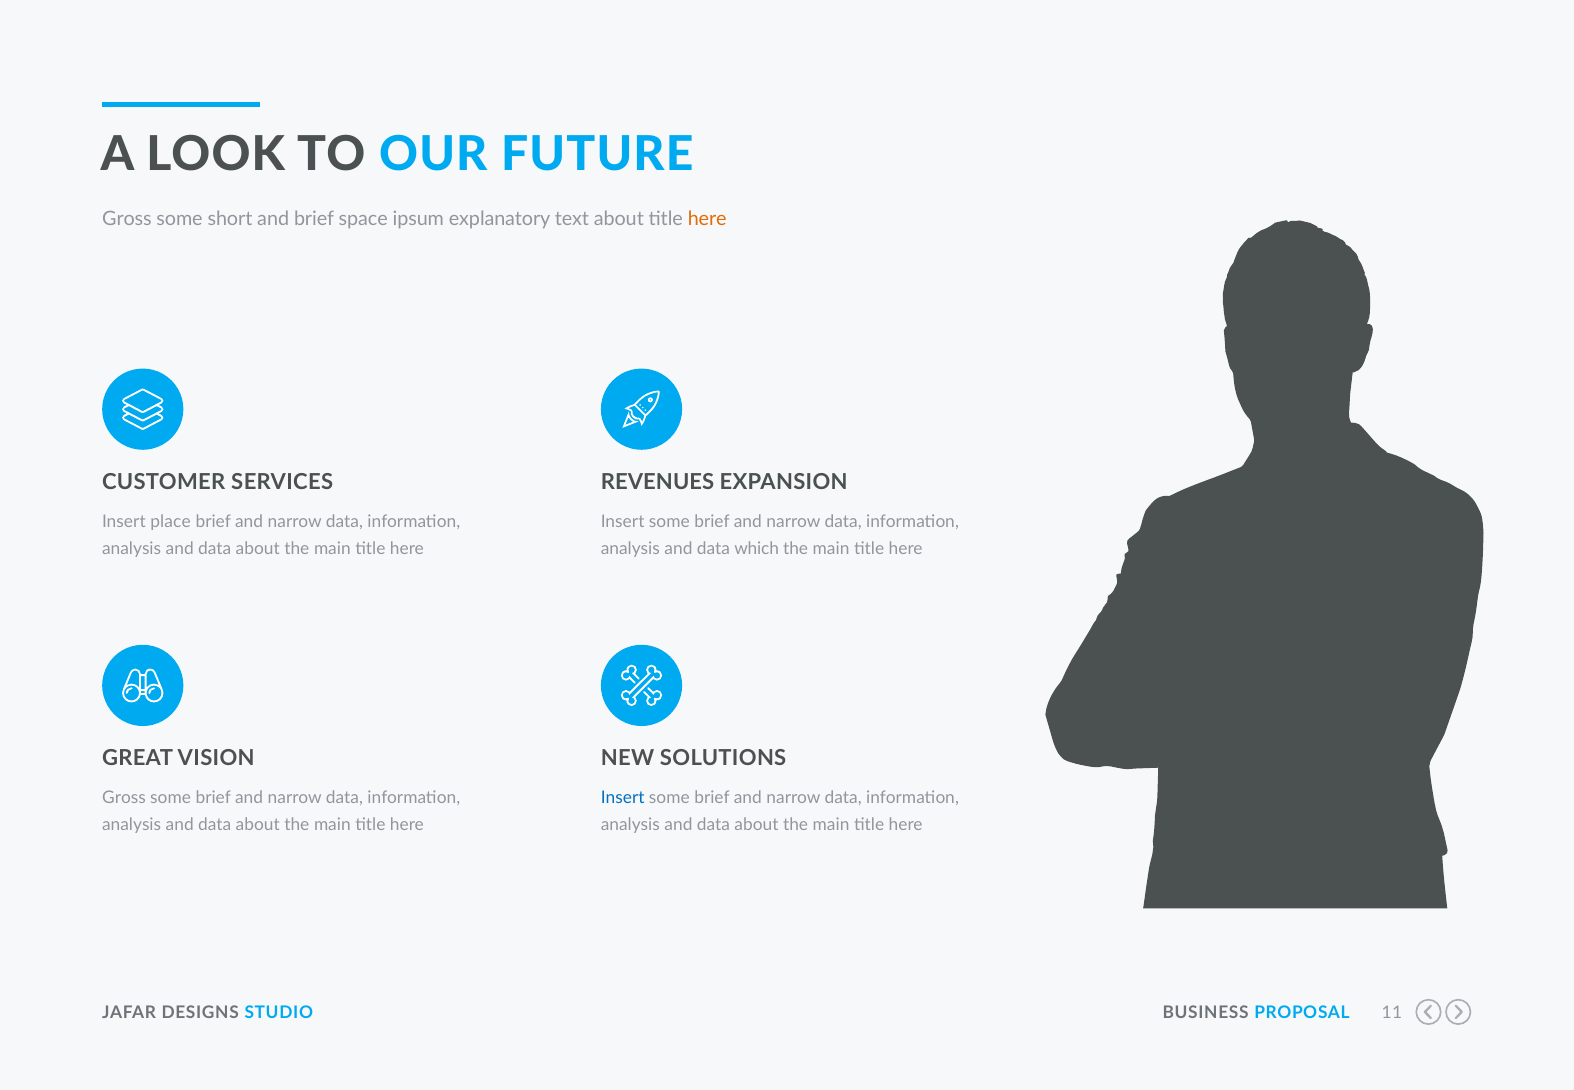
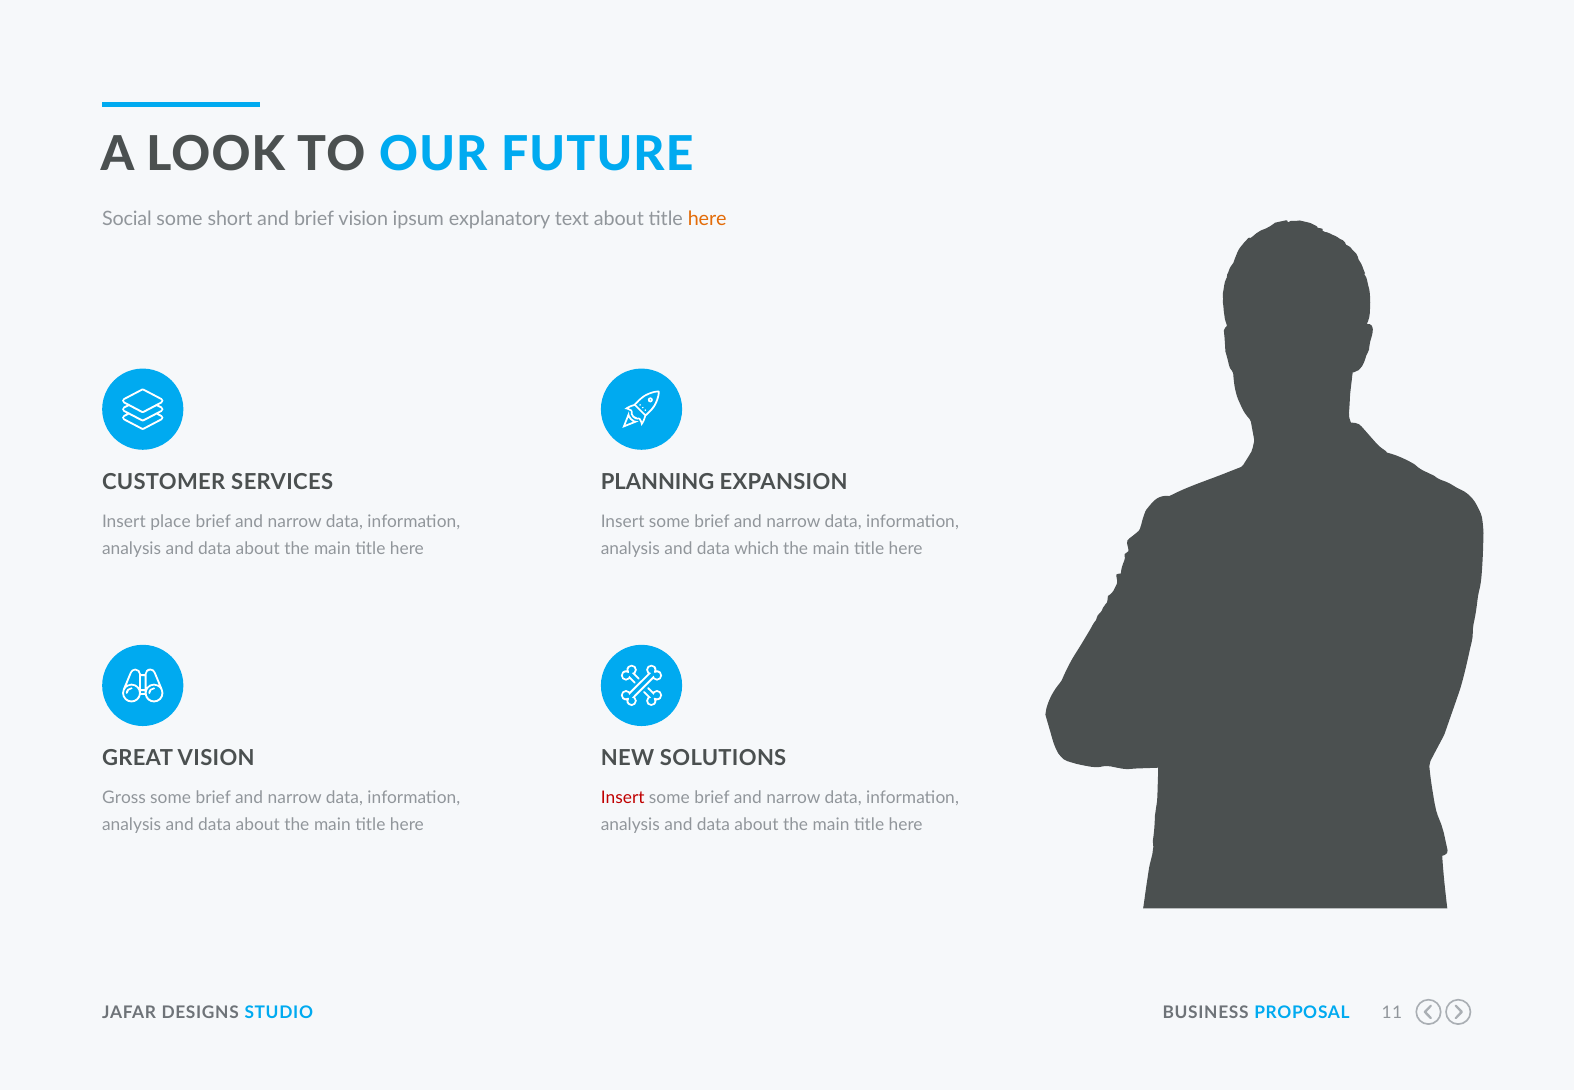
Gross at (127, 219): Gross -> Social
brief space: space -> vision
REVENUES: REVENUES -> PLANNING
Insert at (623, 798) colour: blue -> red
